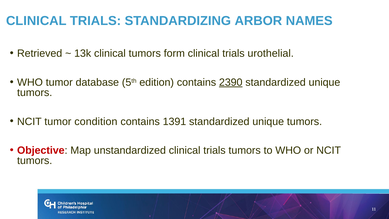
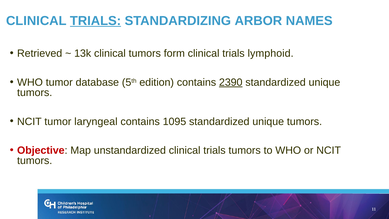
TRIALS at (95, 21) underline: none -> present
urothelial: urothelial -> lymphoid
condition: condition -> laryngeal
1391: 1391 -> 1095
